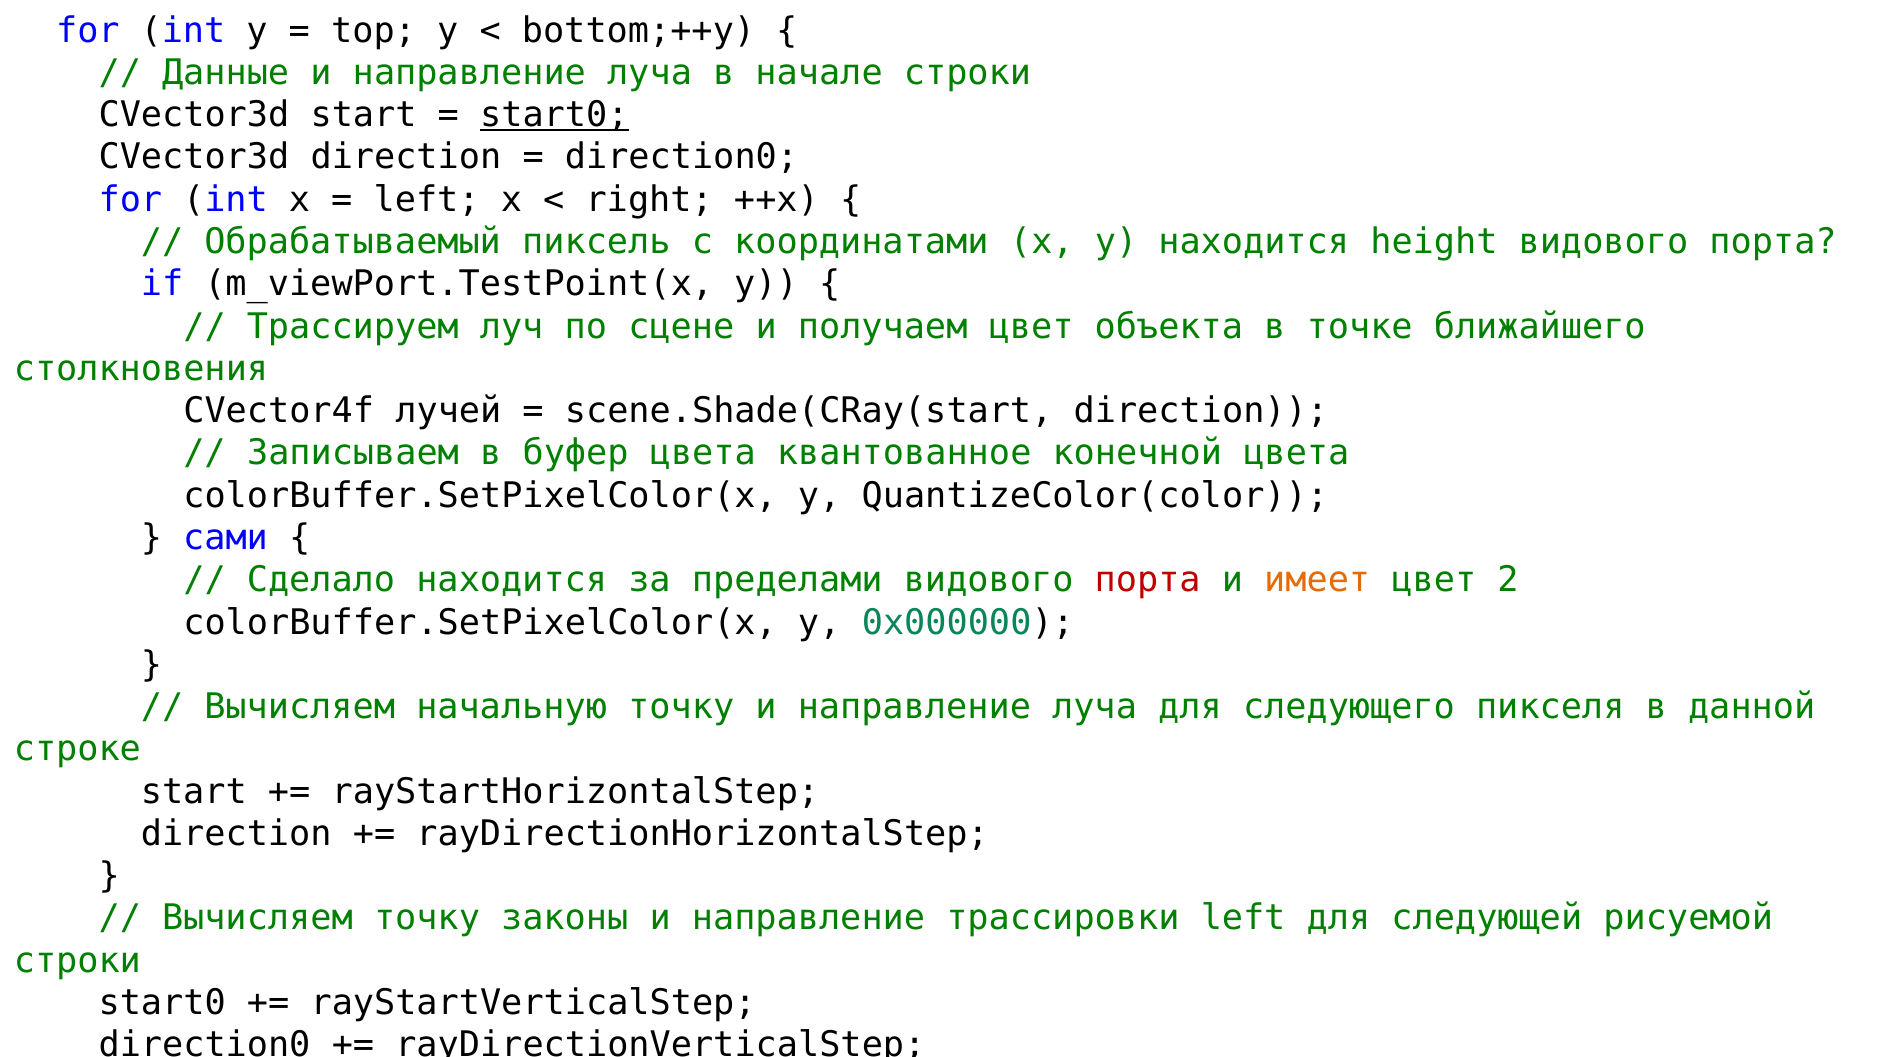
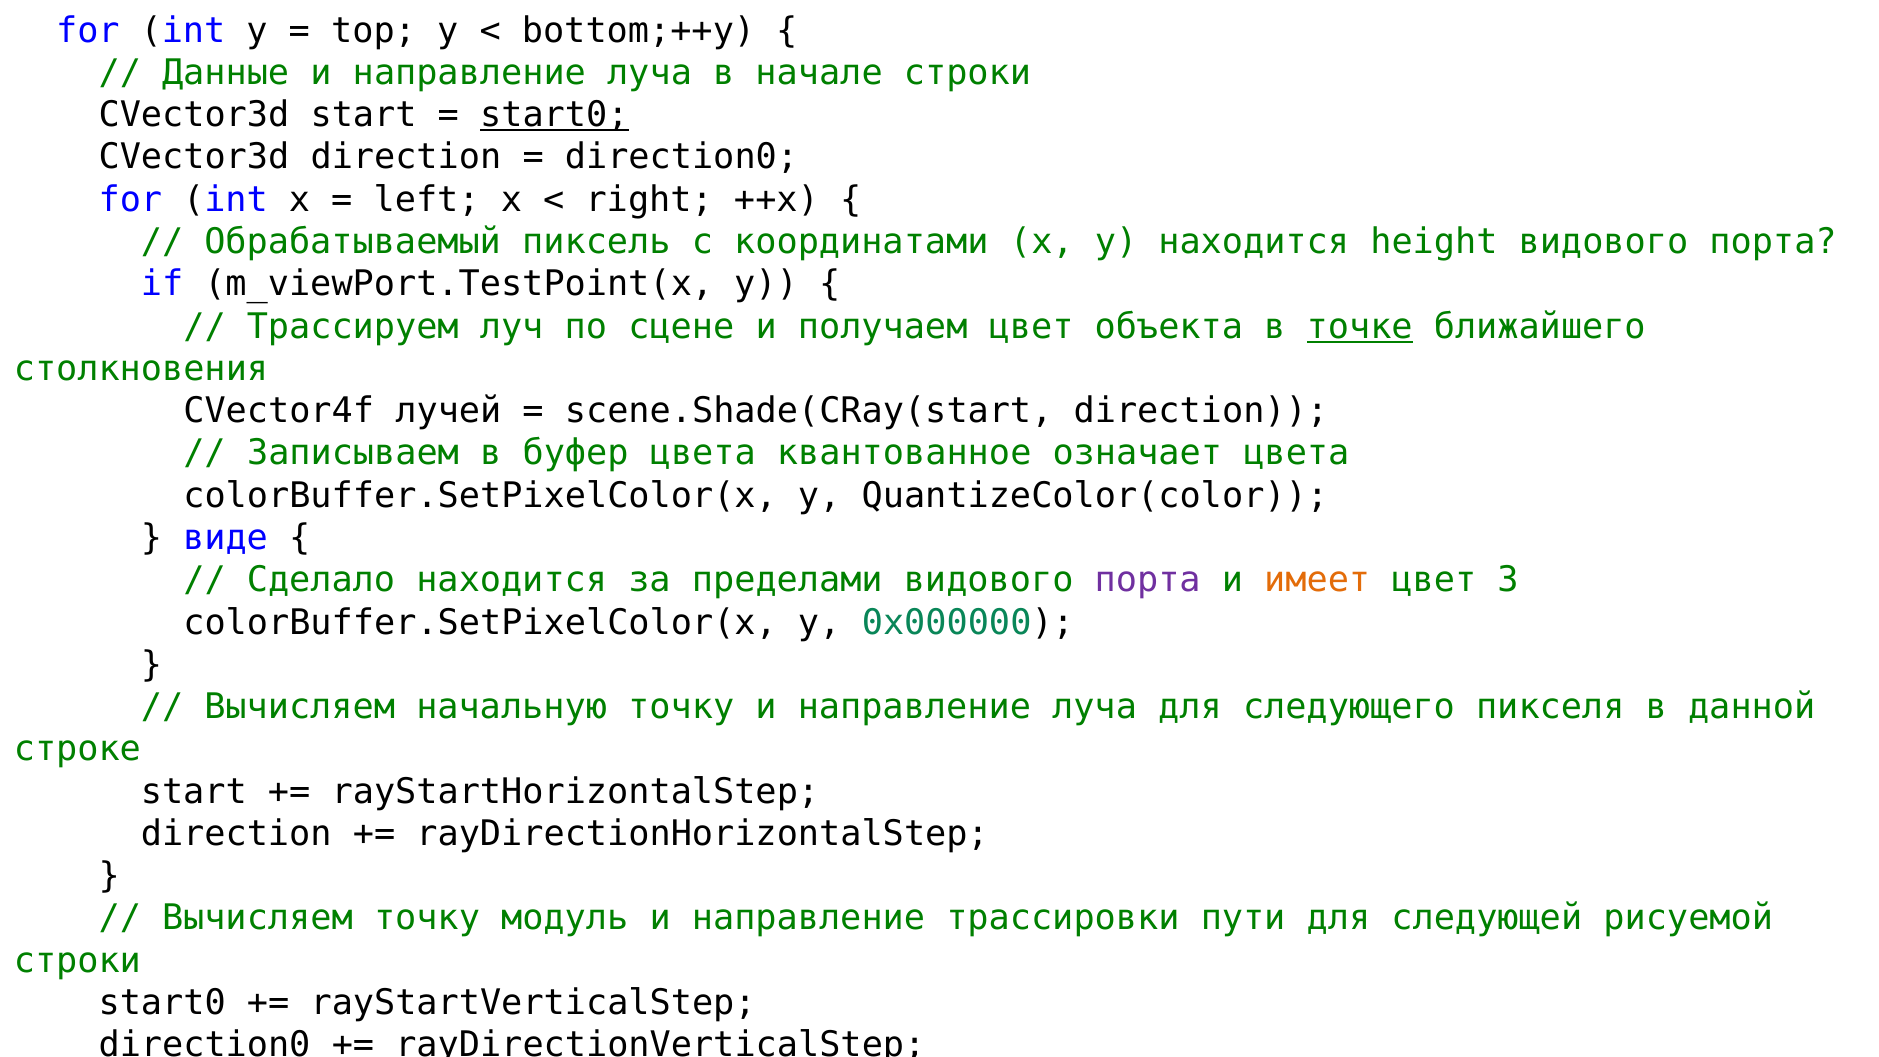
точке underline: none -> present
конечной: конечной -> означает
сами: сами -> виде
порта at (1148, 580) colour: red -> purple
2: 2 -> 3
законы: законы -> модуль
трассировки left: left -> пути
